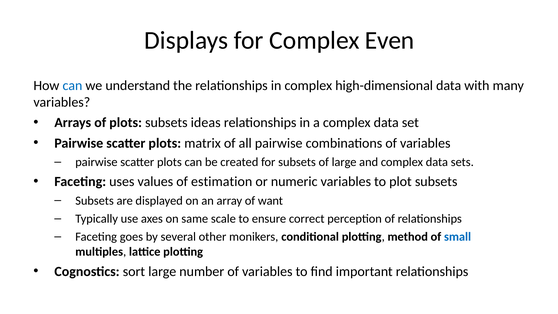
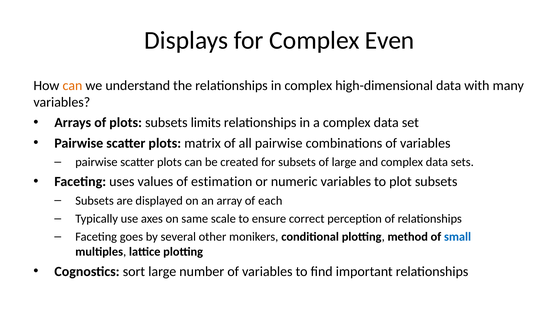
can at (72, 85) colour: blue -> orange
ideas: ideas -> limits
want: want -> each
